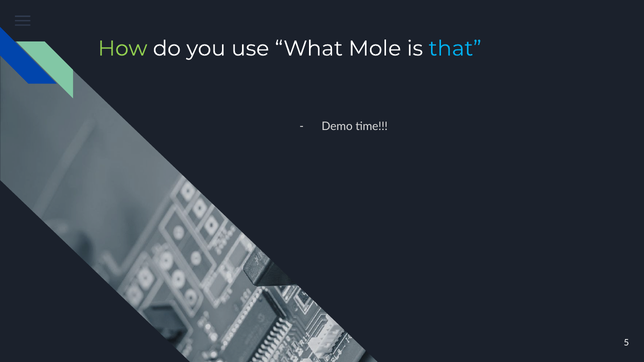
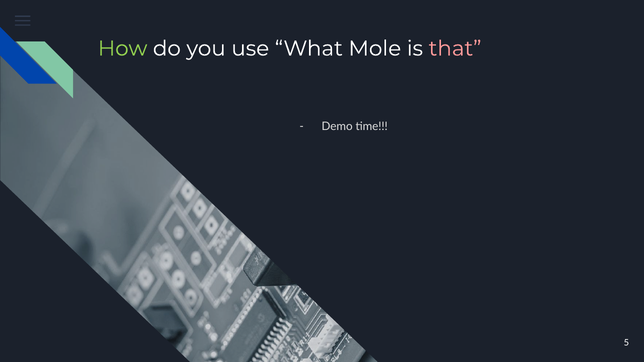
that colour: light blue -> pink
